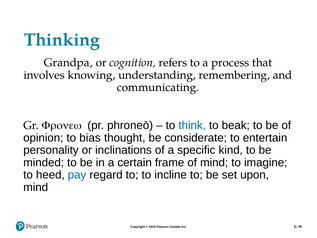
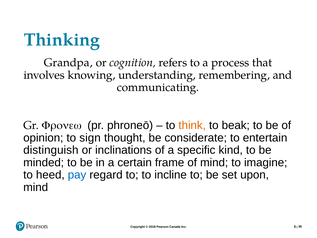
think colour: blue -> orange
bias: bias -> sign
personality: personality -> distinguish
